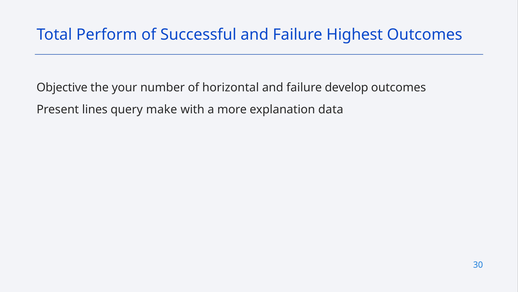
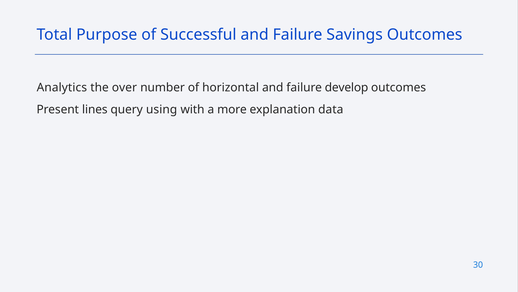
Perform: Perform -> Purpose
Highest: Highest -> Savings
Objective: Objective -> Analytics
your: your -> over
make: make -> using
